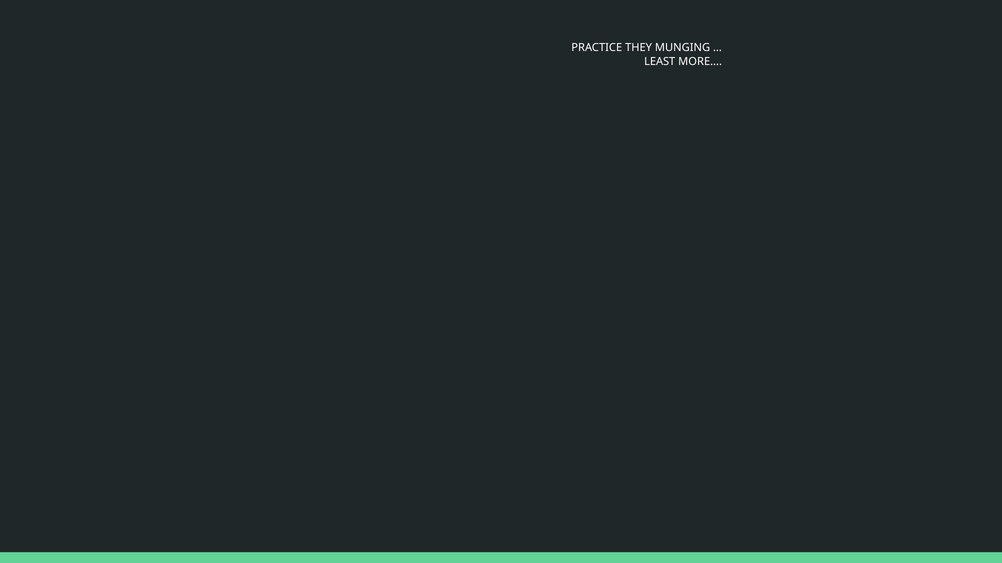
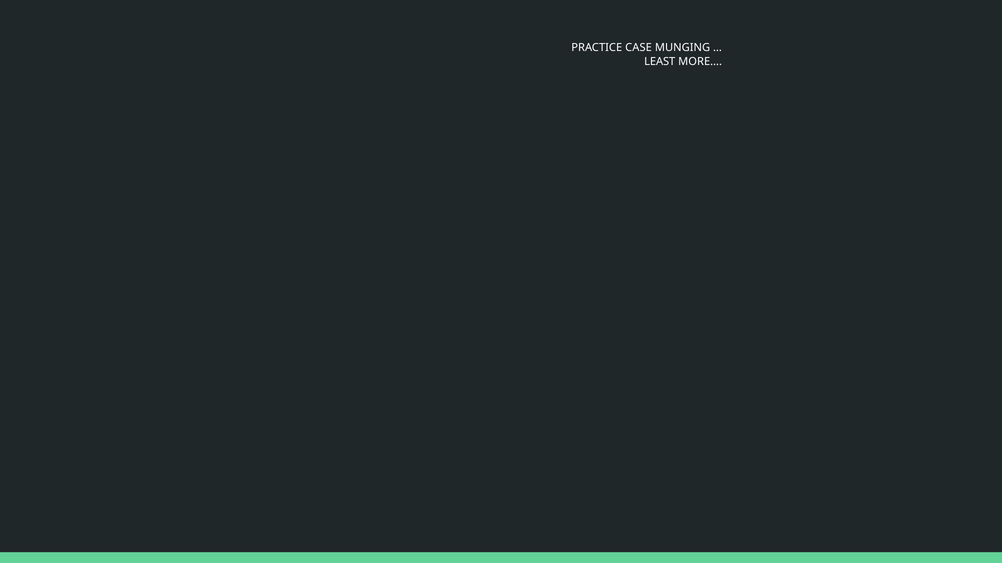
THEY: THEY -> CASE
